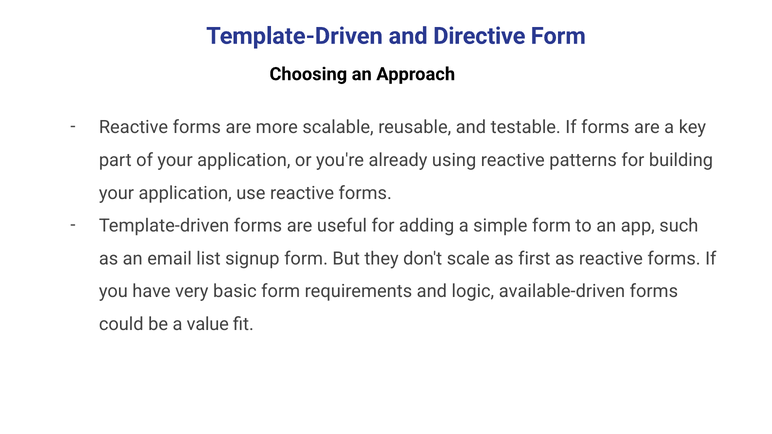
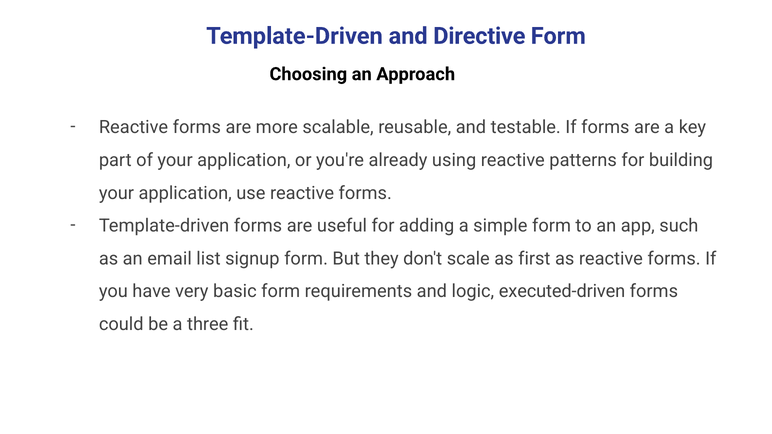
available-driven: available-driven -> executed-driven
value: value -> three
